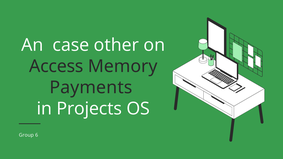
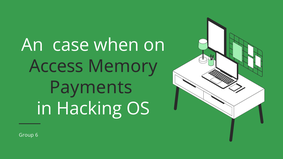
other: other -> when
Projects: Projects -> Hacking
